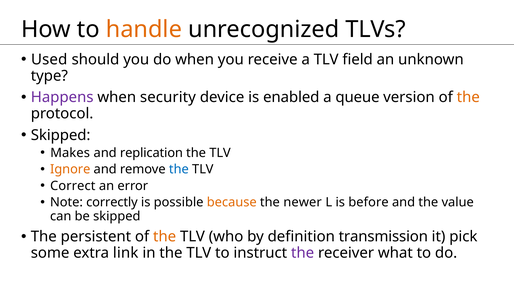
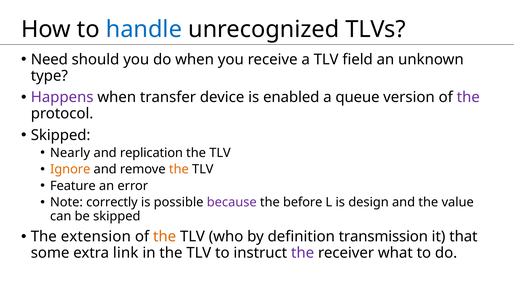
handle colour: orange -> blue
Used: Used -> Need
security: security -> transfer
the at (468, 97) colour: orange -> purple
Makes: Makes -> Nearly
the at (179, 169) colour: blue -> orange
Correct: Correct -> Feature
because colour: orange -> purple
newer: newer -> before
before: before -> design
persistent: persistent -> extension
pick: pick -> that
